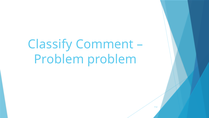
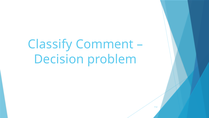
Problem at (59, 59): Problem -> Decision
